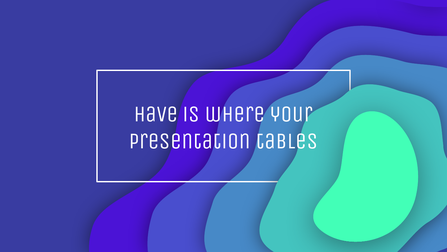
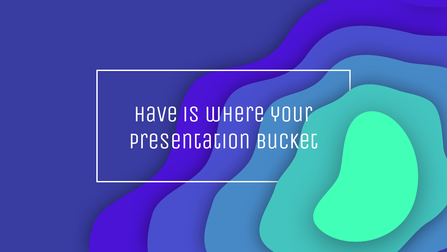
tables: tables -> bucket
